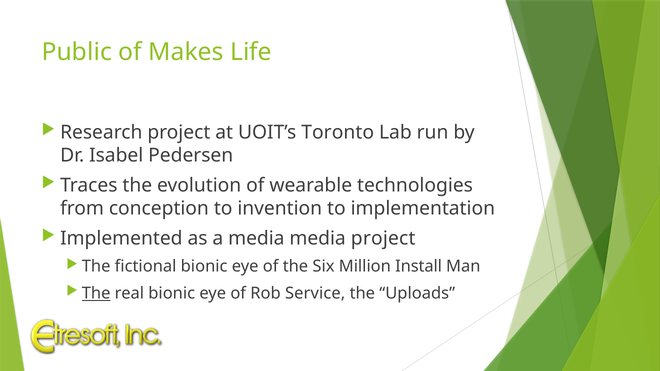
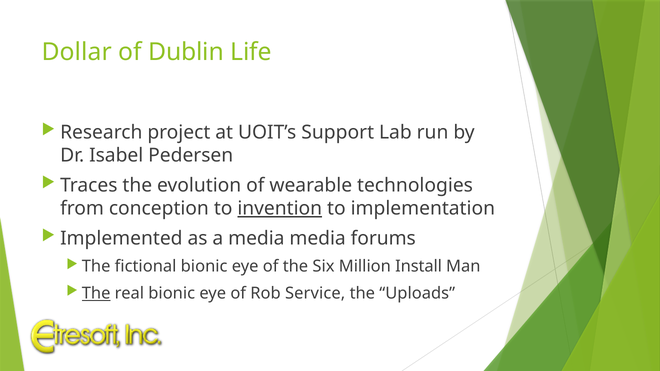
Public: Public -> Dollar
Makes: Makes -> Dublin
Toronto: Toronto -> Support
invention underline: none -> present
media project: project -> forums
